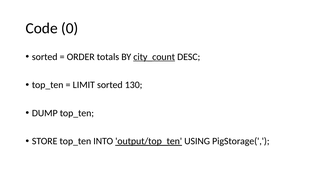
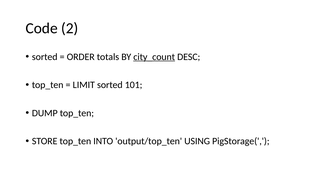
0: 0 -> 2
130: 130 -> 101
output/top_ten underline: present -> none
